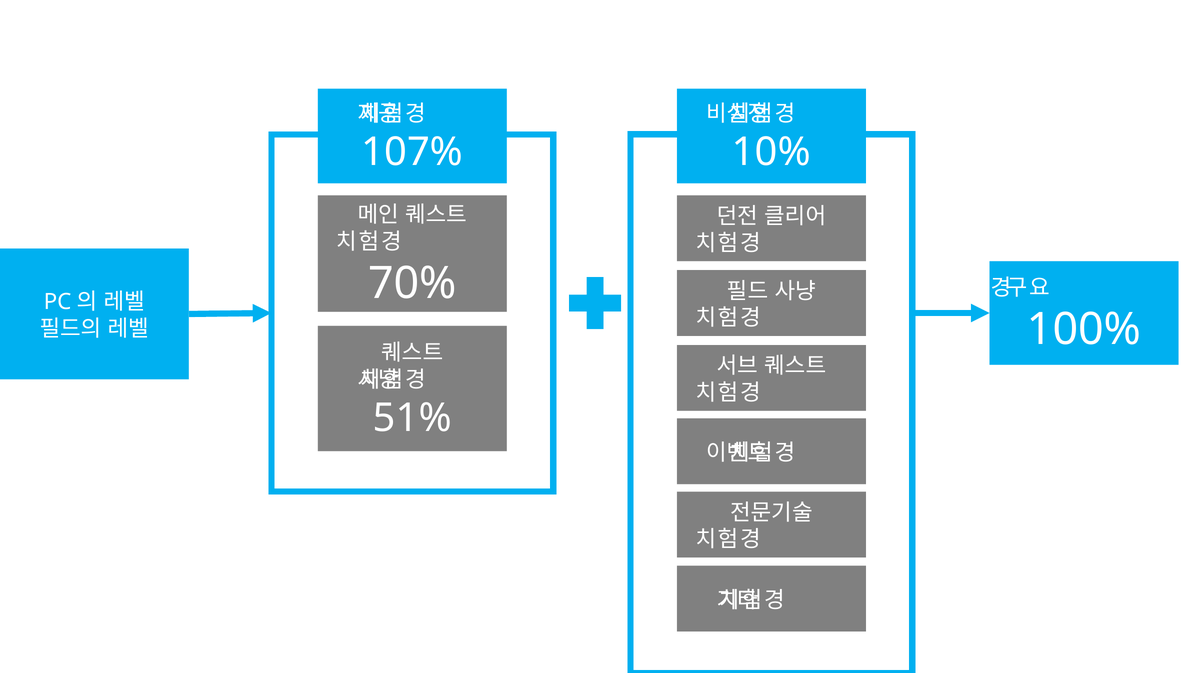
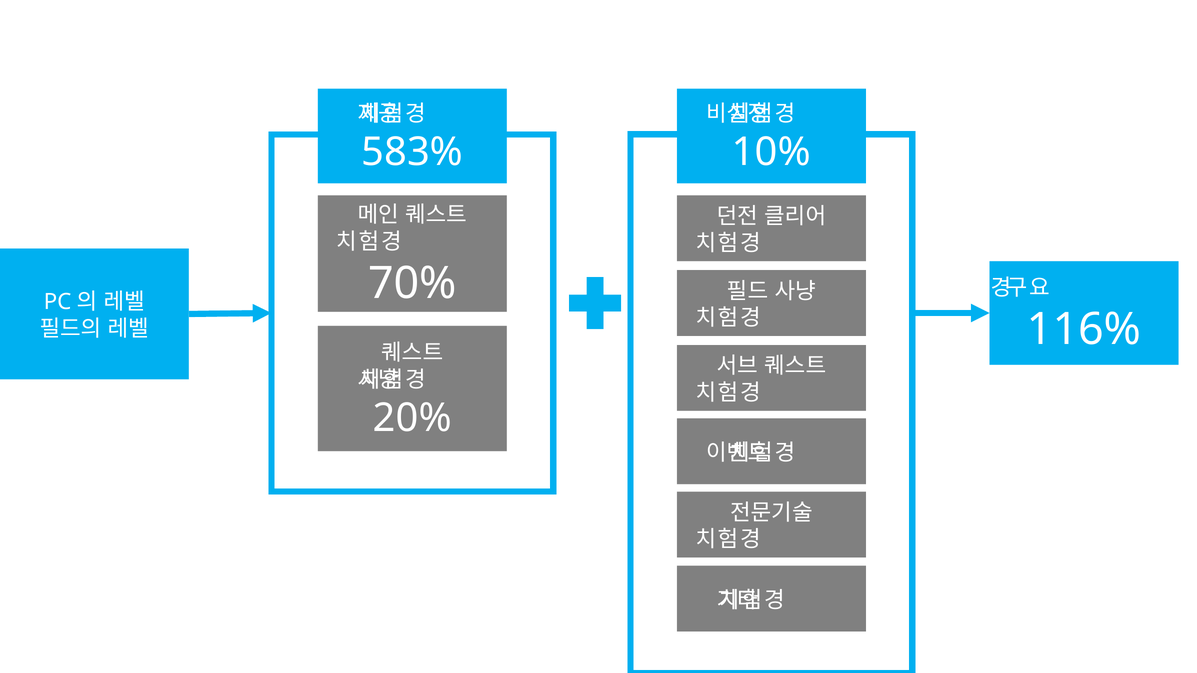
107%: 107% -> 583%
100%: 100% -> 116%
51%: 51% -> 20%
